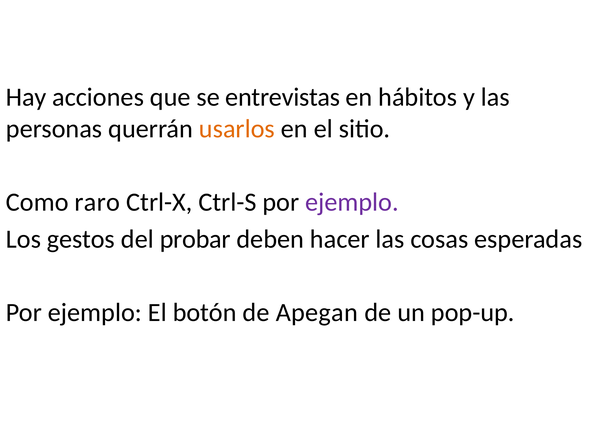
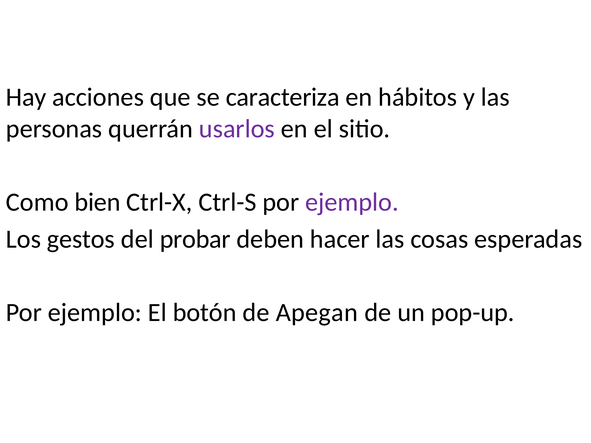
entrevistas: entrevistas -> caracteriza
usarlos colour: orange -> purple
raro: raro -> bien
